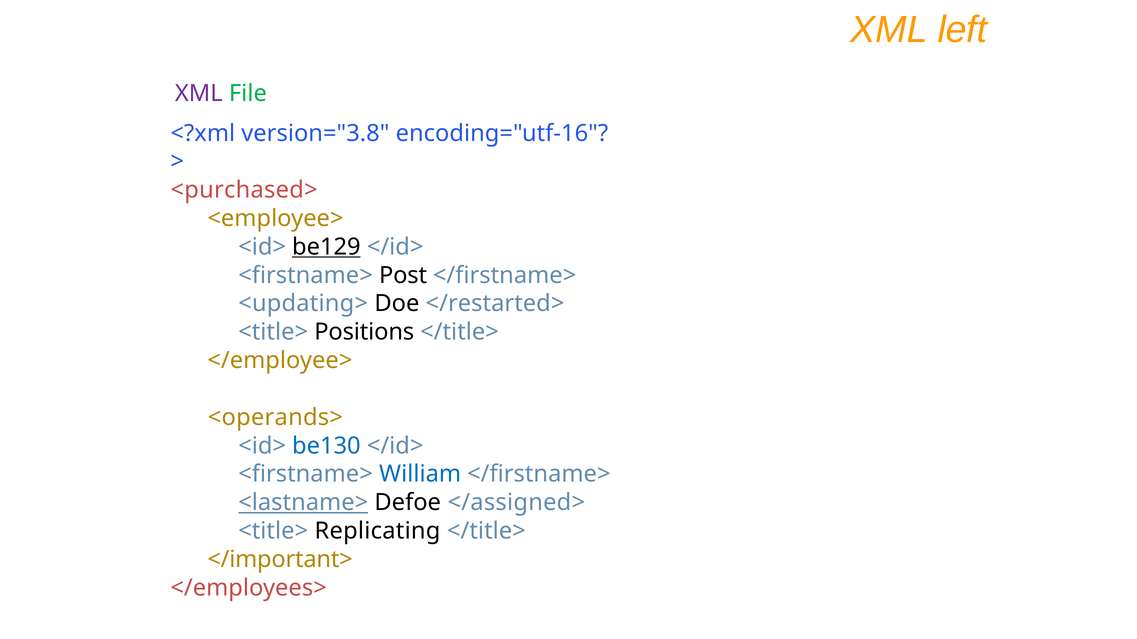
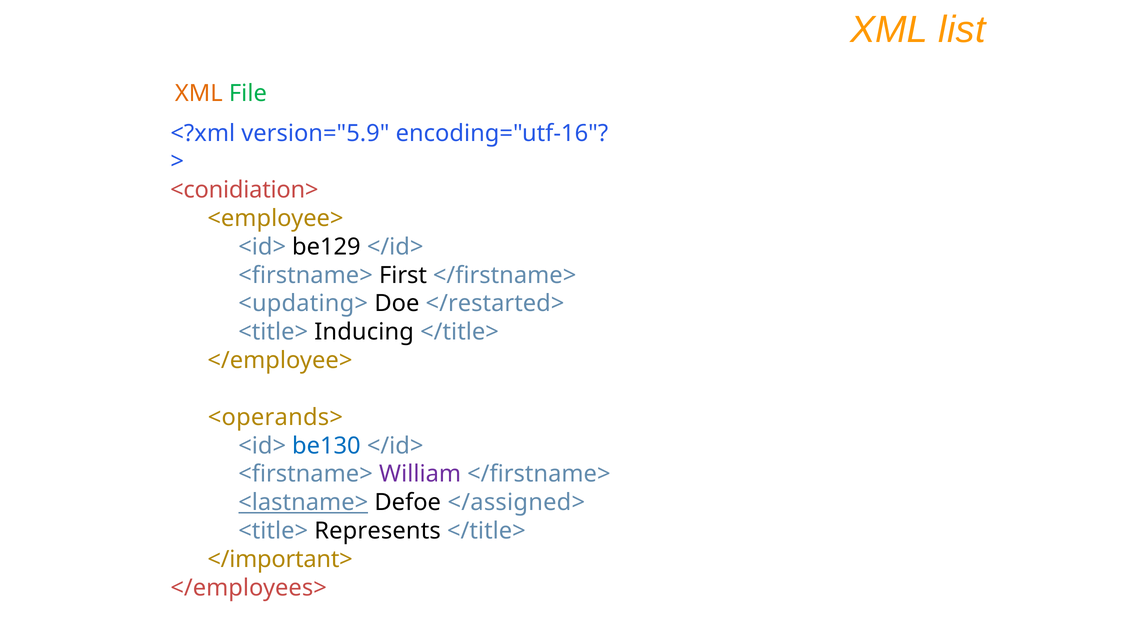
left: left -> list
XML at (199, 93) colour: purple -> orange
version="3.8: version="3.8 -> version="5.9
<purchased>: <purchased> -> <conidiation>
be129 underline: present -> none
Post: Post -> First
Positions: Positions -> Inducing
William colour: blue -> purple
Replicating: Replicating -> Represents
